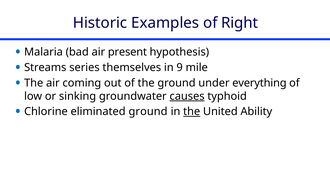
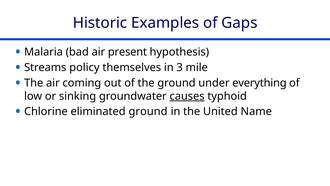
Right: Right -> Gaps
series: series -> policy
9: 9 -> 3
the at (192, 111) underline: present -> none
Ability: Ability -> Name
